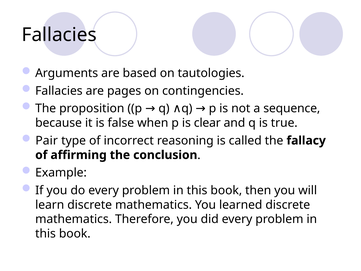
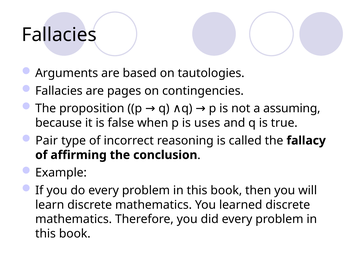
sequence: sequence -> assuming
clear: clear -> uses
